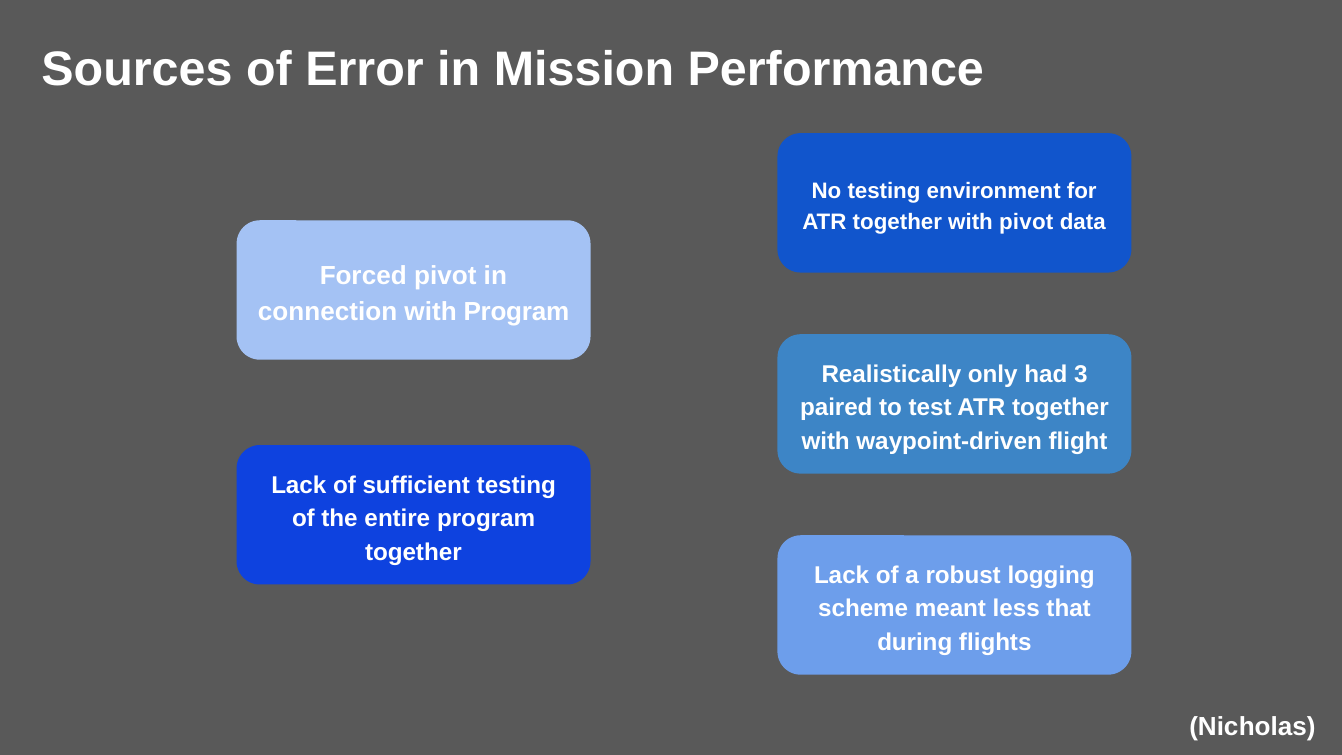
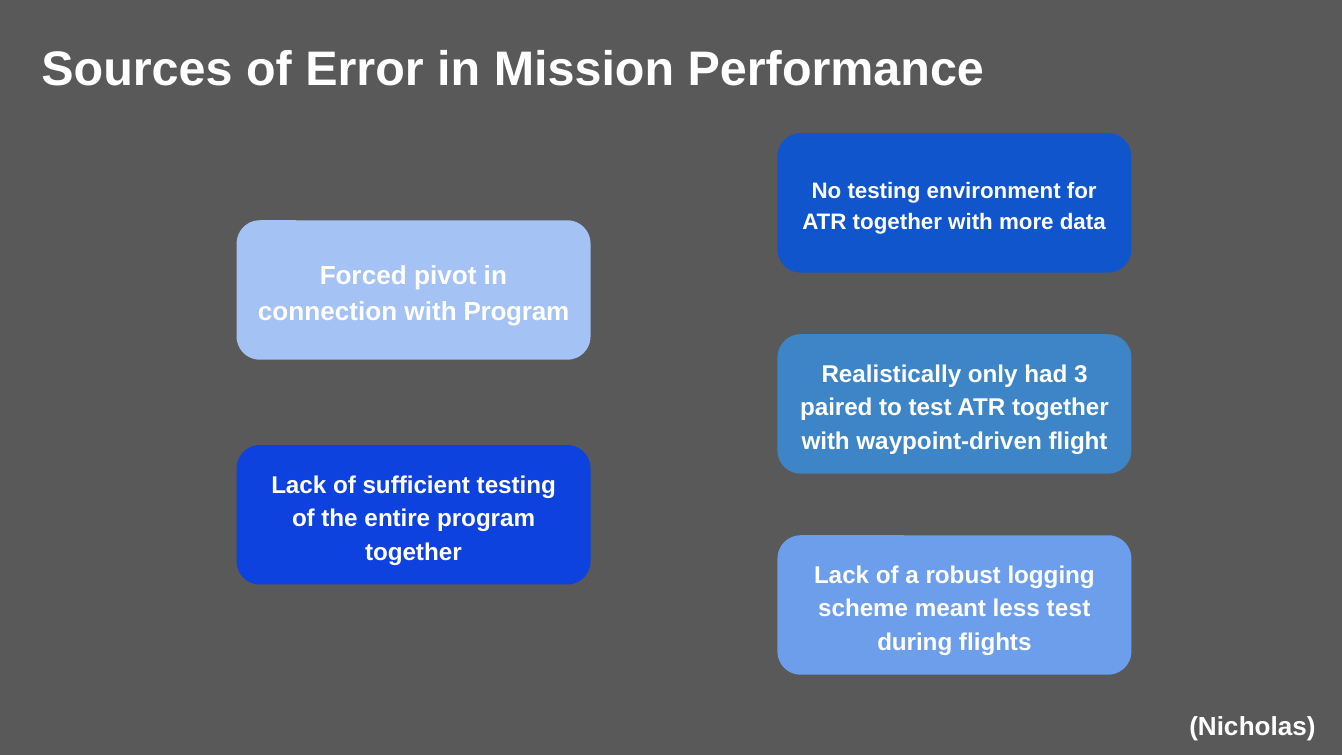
with pivot: pivot -> more
less that: that -> test
